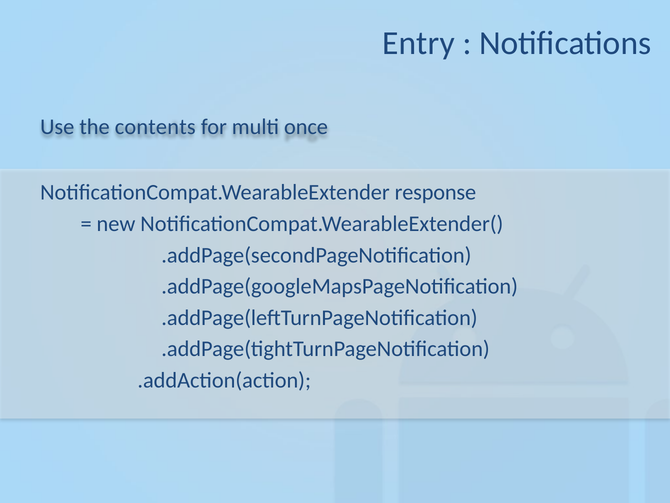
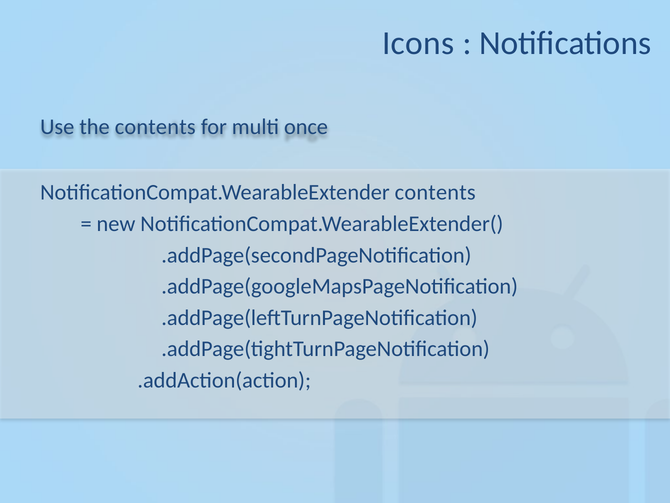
Entry: Entry -> Icons
NotificationCompat.WearableExtender response: response -> contents
